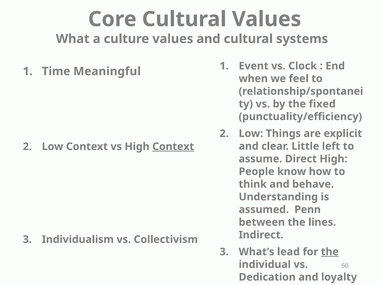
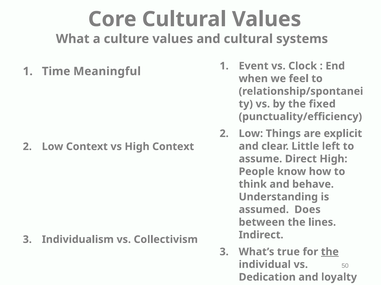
Context at (173, 147) underline: present -> none
Penn: Penn -> Does
lead: lead -> true
